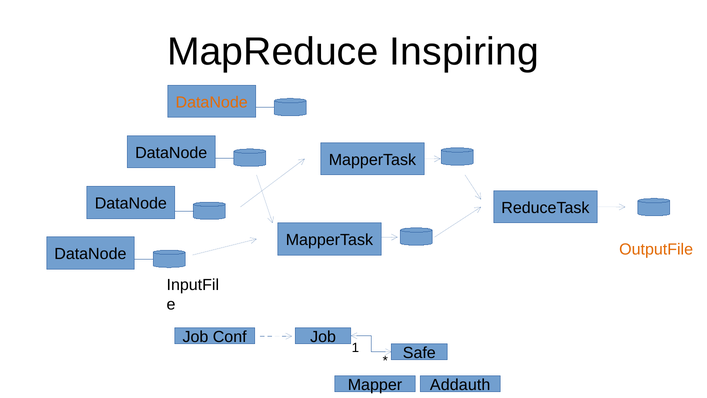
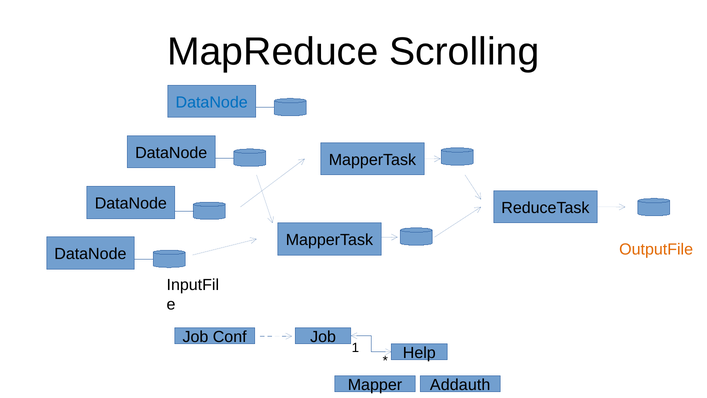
Inspiring: Inspiring -> Scrolling
DataNode at (212, 102) colour: orange -> blue
Safe: Safe -> Help
